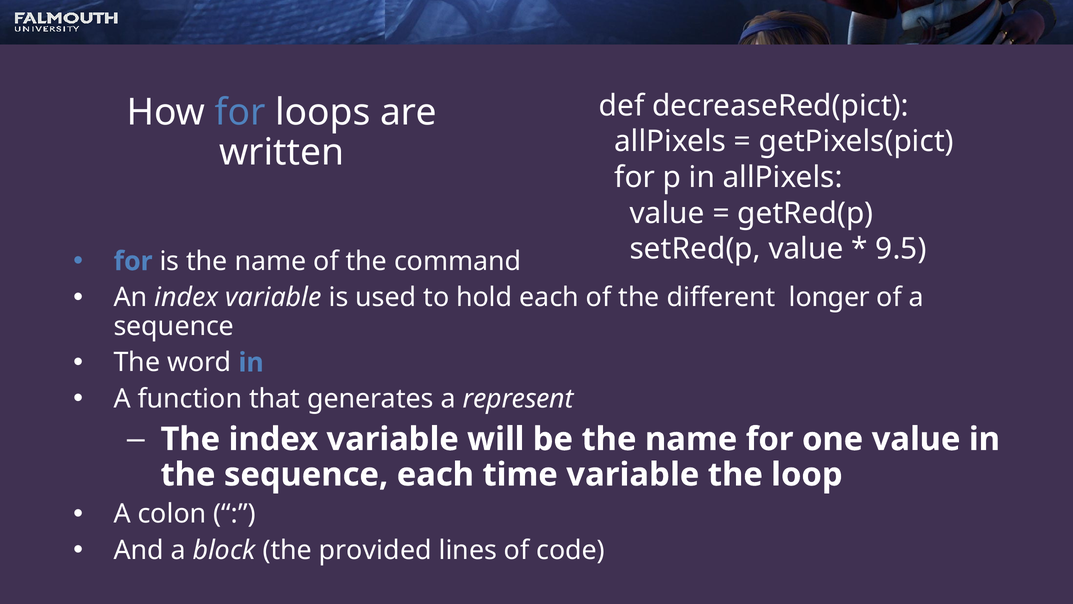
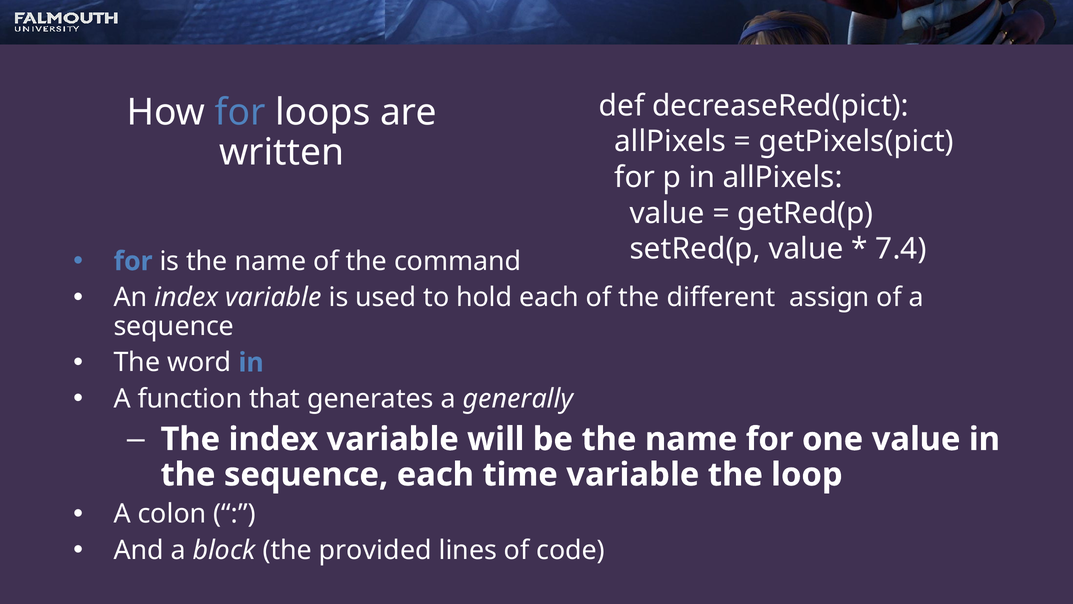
9.5: 9.5 -> 7.4
longer: longer -> assign
represent: represent -> generally
